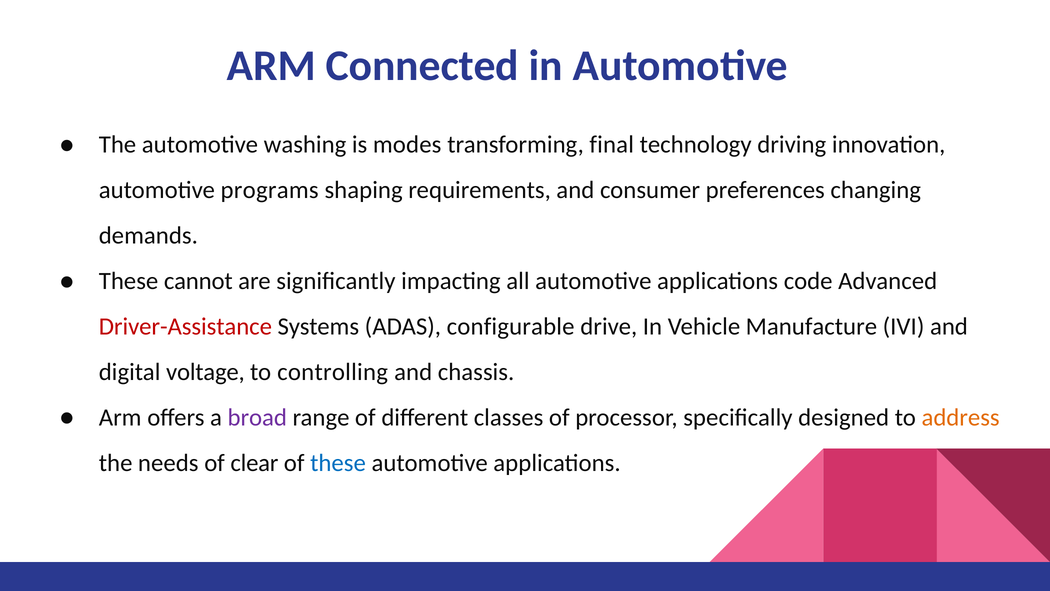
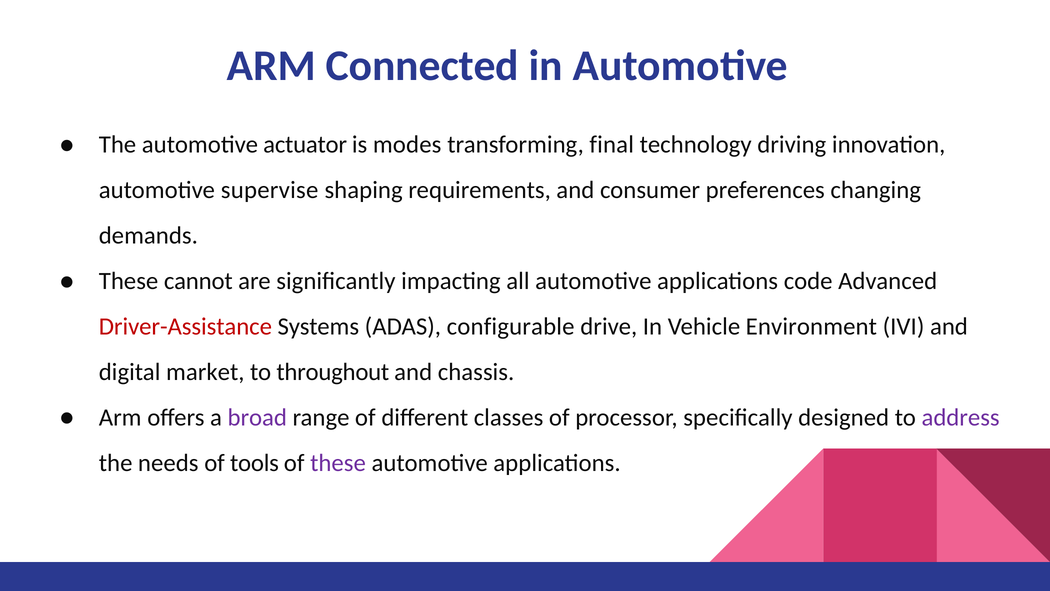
washing: washing -> actuator
programs: programs -> supervise
Manufacture: Manufacture -> Environment
voltage: voltage -> market
controlling: controlling -> throughout
address colour: orange -> purple
clear: clear -> tools
these at (338, 463) colour: blue -> purple
